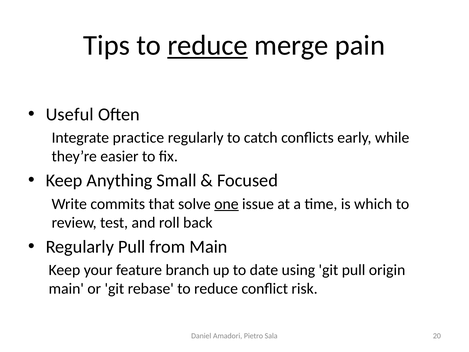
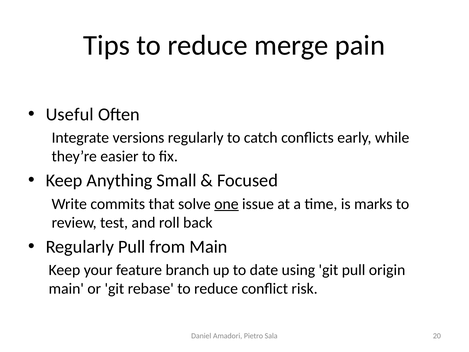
reduce at (208, 45) underline: present -> none
practice: practice -> versions
which: which -> marks
